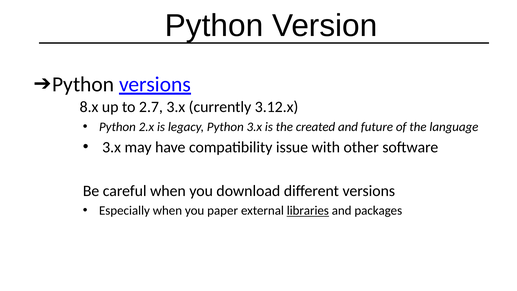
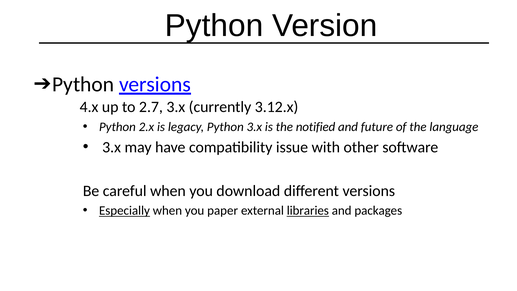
8.x: 8.x -> 4.x
created: created -> notified
Especially underline: none -> present
